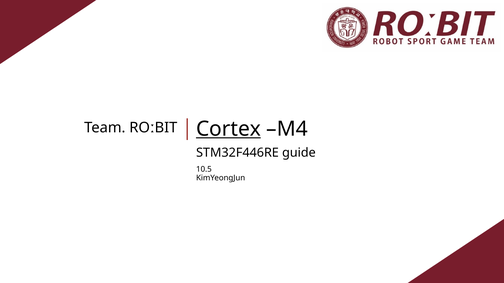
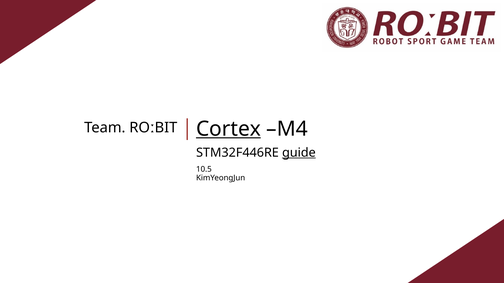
guide underline: none -> present
